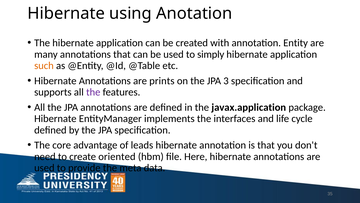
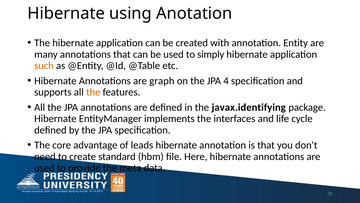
prints: prints -> graph
3: 3 -> 4
the at (93, 92) colour: purple -> orange
javax.application: javax.application -> javax.identifying
oriented: oriented -> standard
